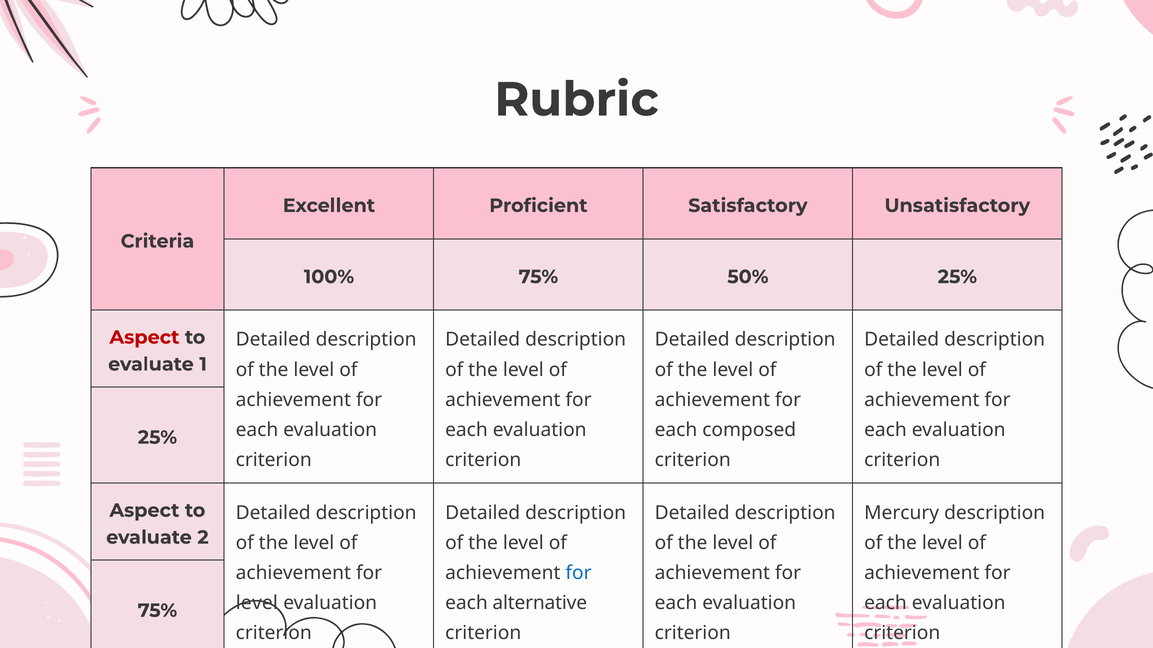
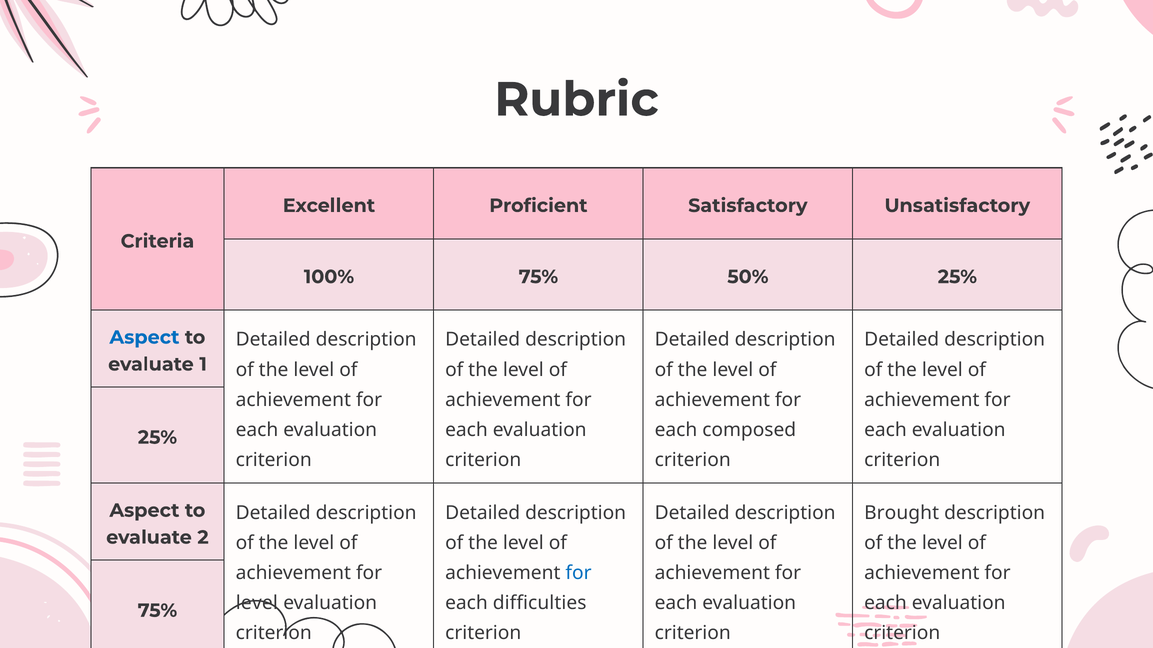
Aspect at (144, 338) colour: red -> blue
Mercury: Mercury -> Brought
alternative: alternative -> difficulties
